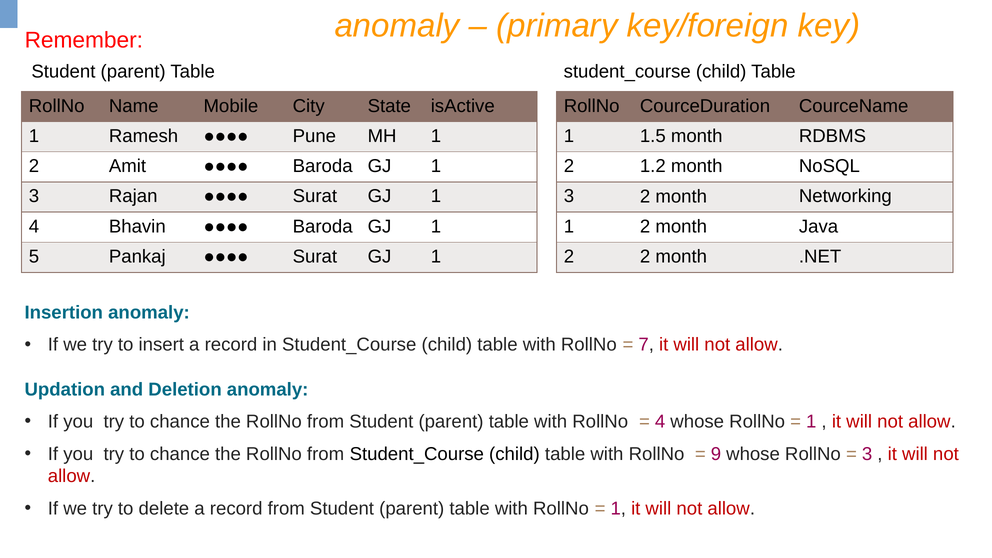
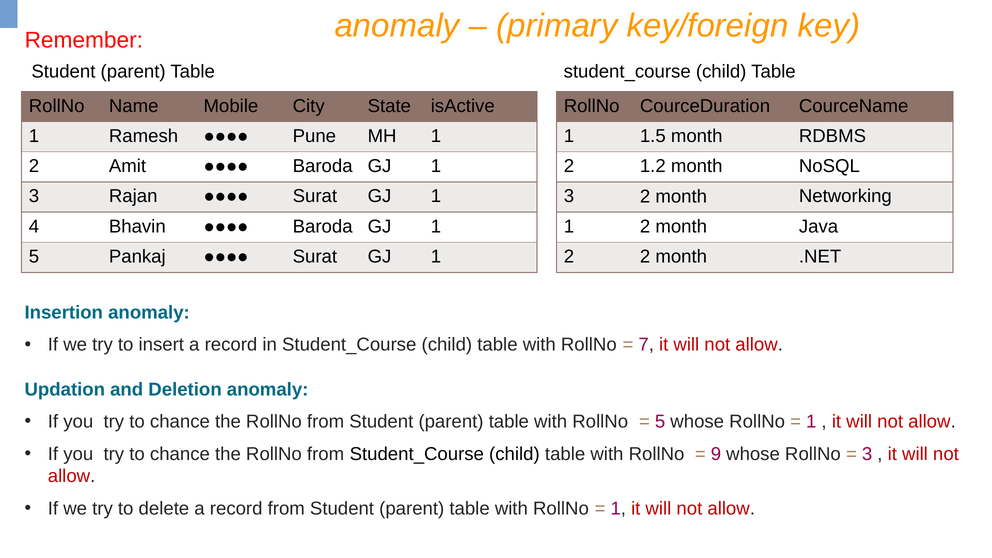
4 at (660, 422): 4 -> 5
